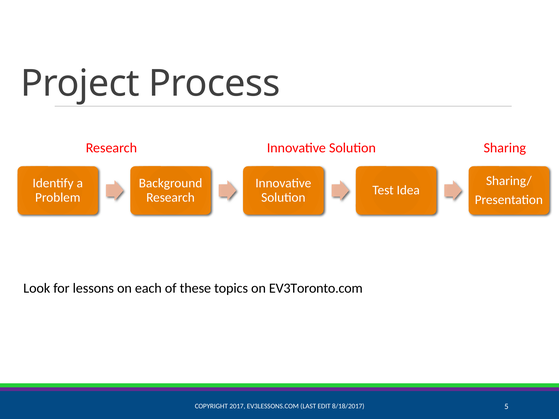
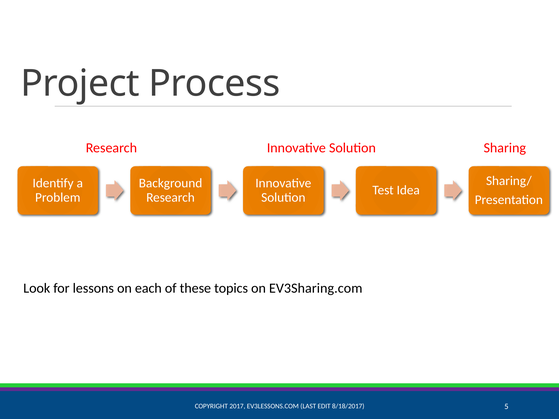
EV3Toronto.com: EV3Toronto.com -> EV3Sharing.com
